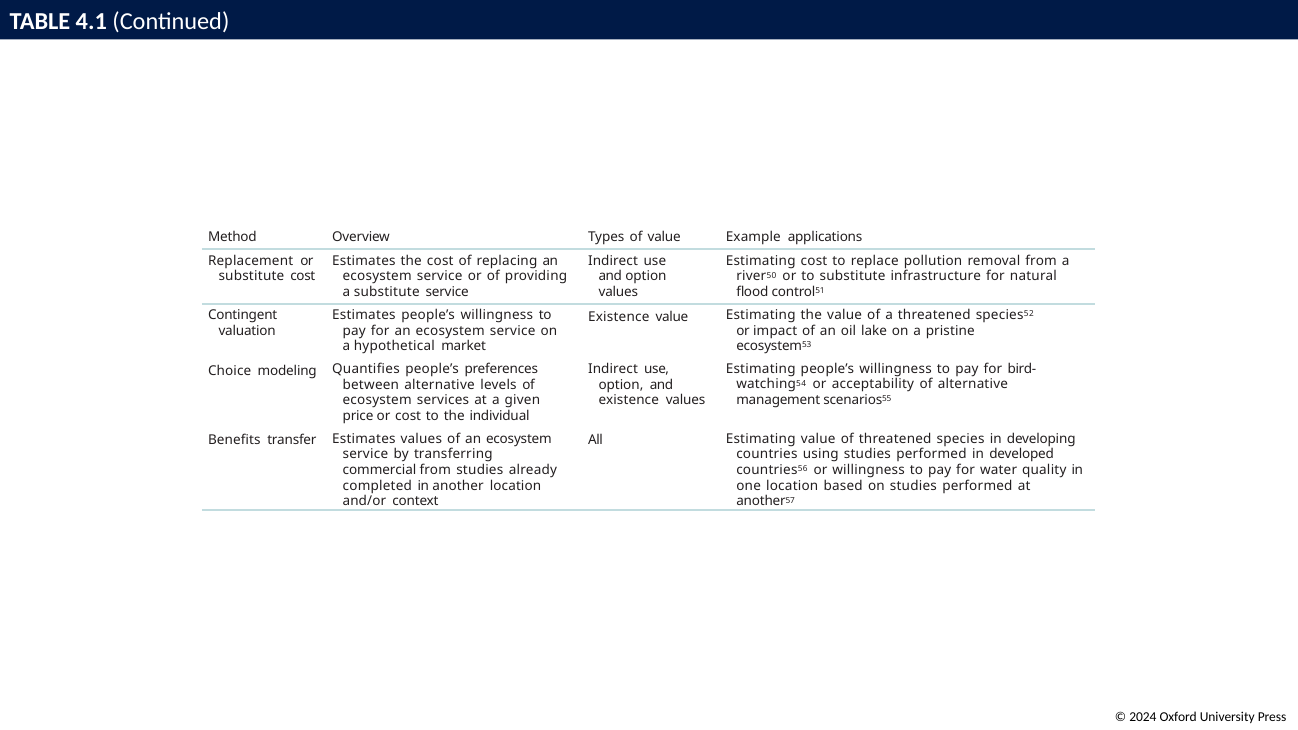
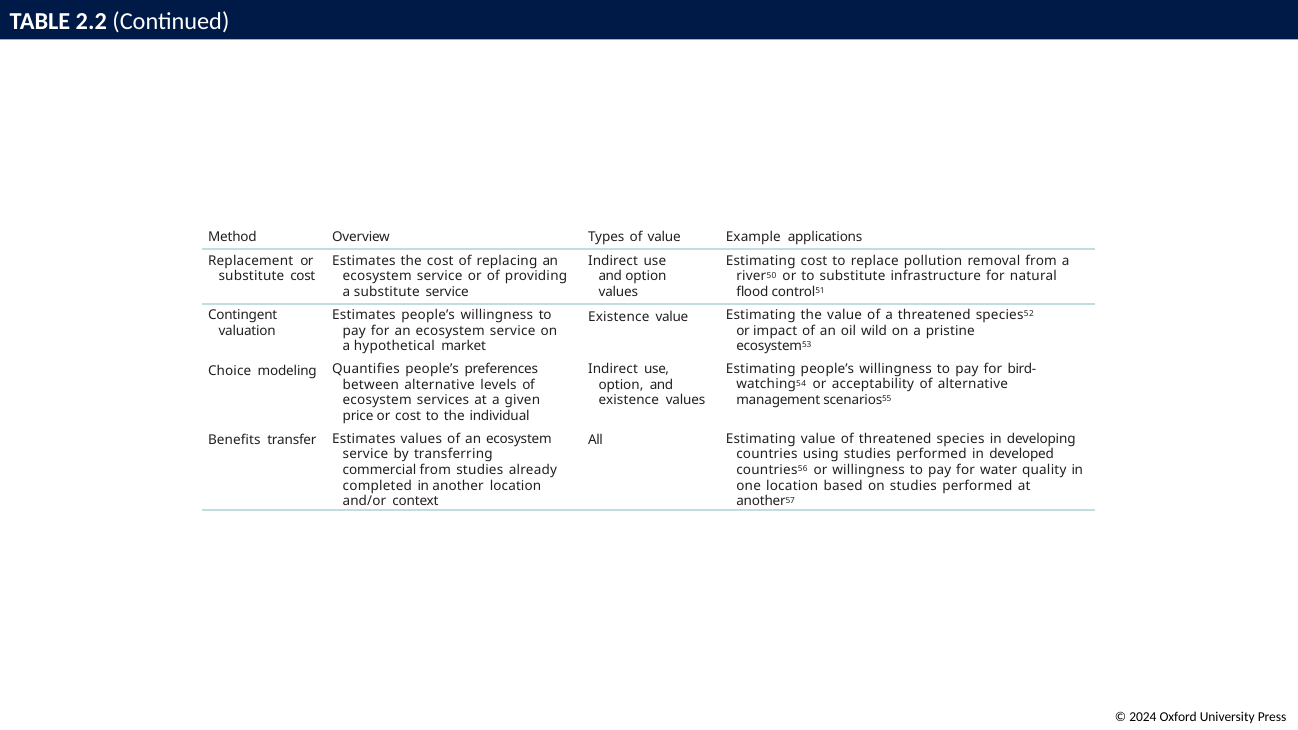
4.1: 4.1 -> 2.2
lake: lake -> wild
